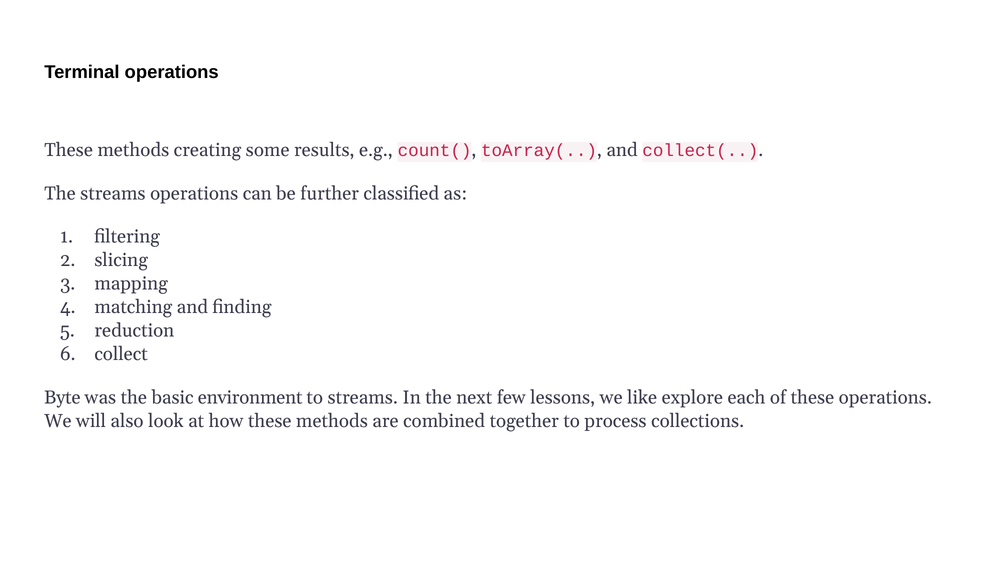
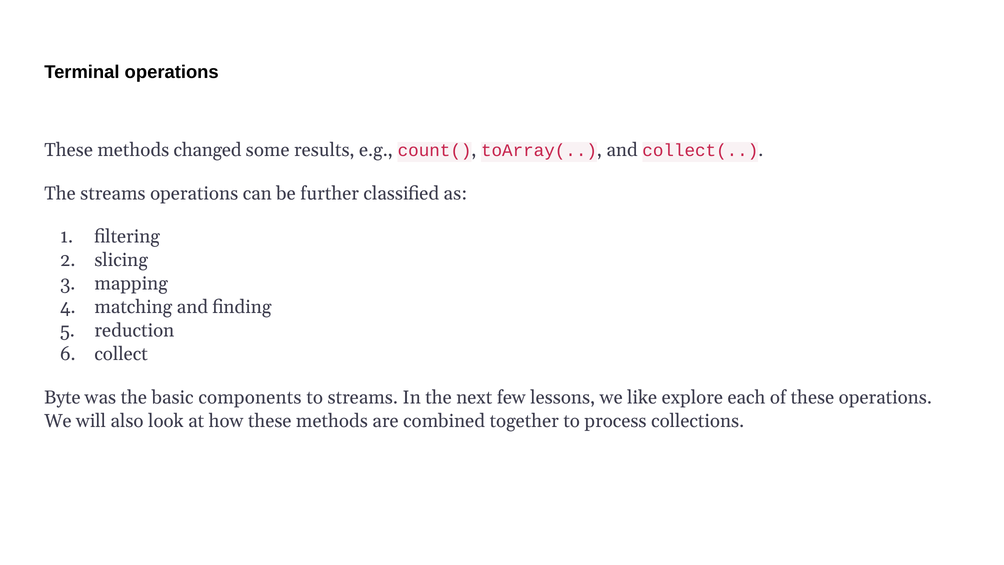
creating: creating -> changed
environment: environment -> components
